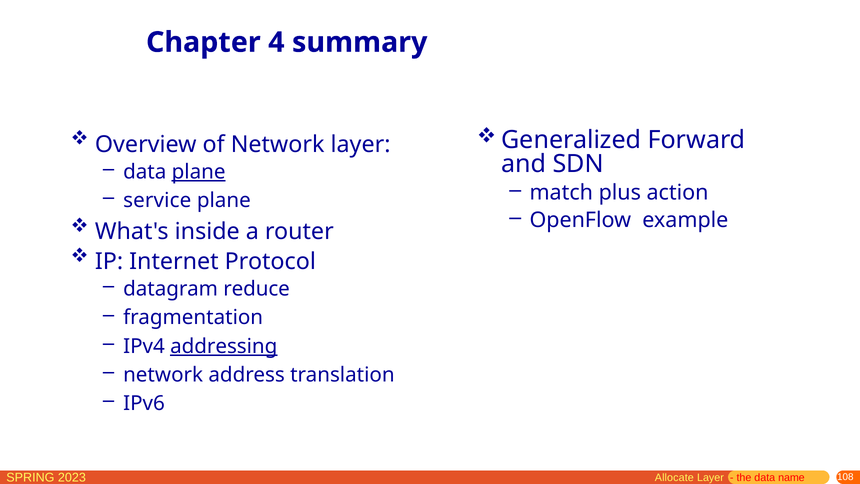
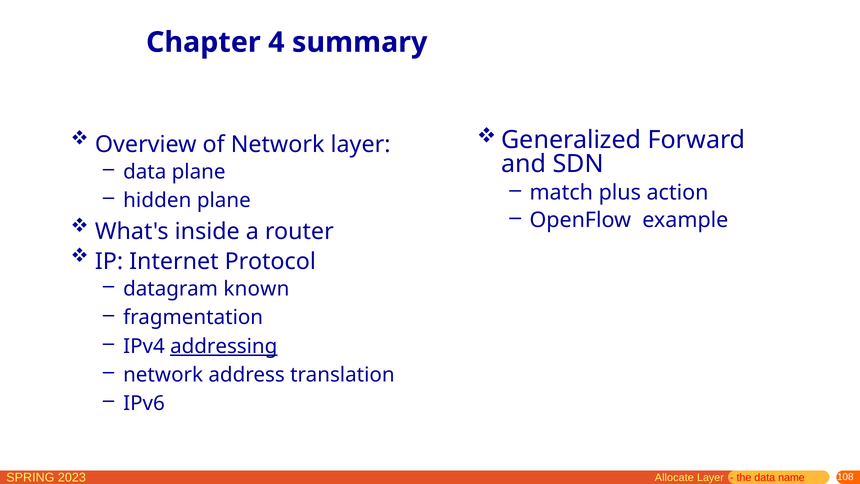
plane at (199, 172) underline: present -> none
service: service -> hidden
reduce: reduce -> known
